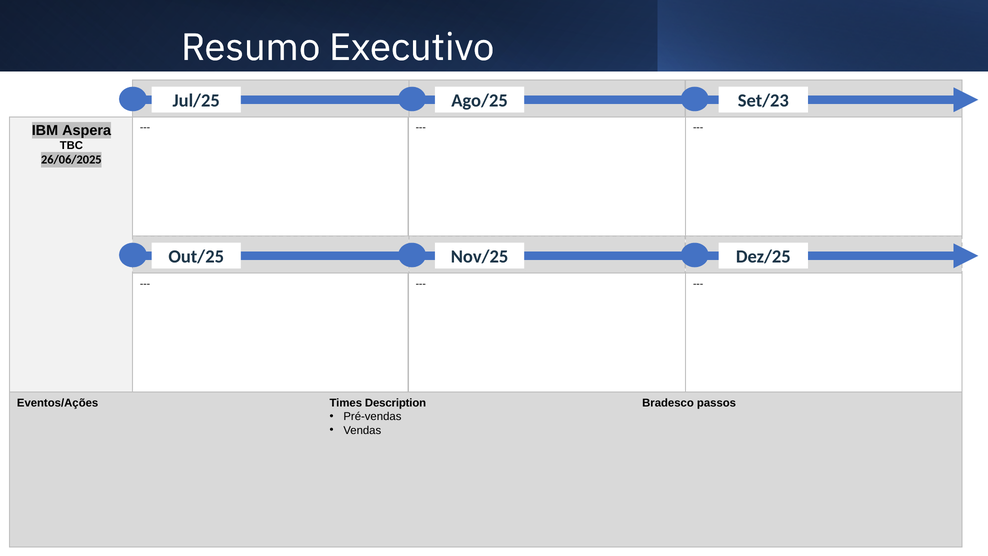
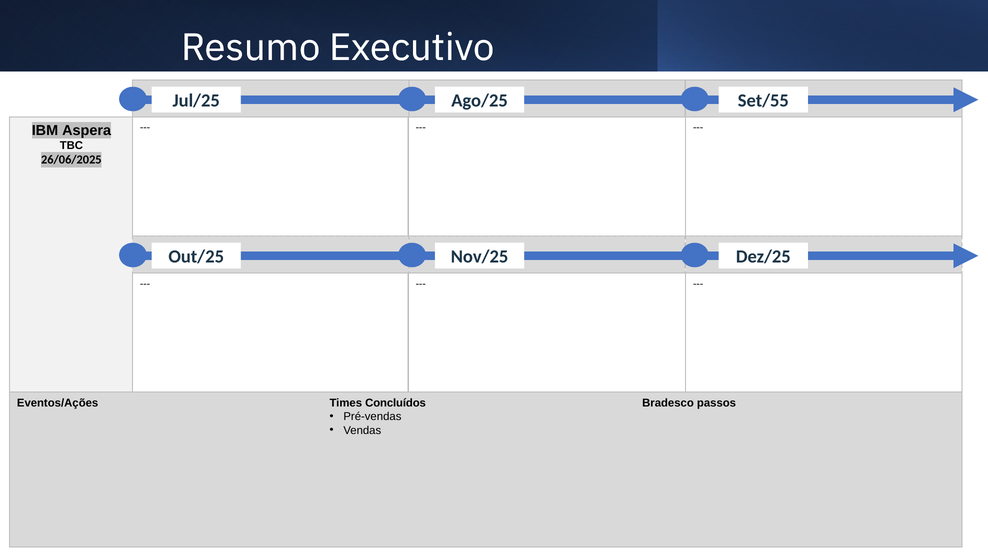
Set/23: Set/23 -> Set/55
Description: Description -> Concluídos
